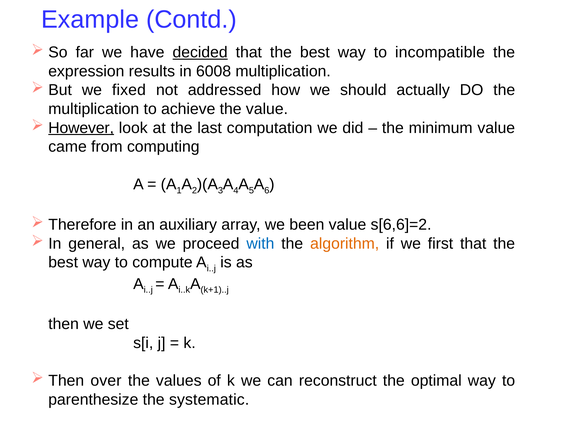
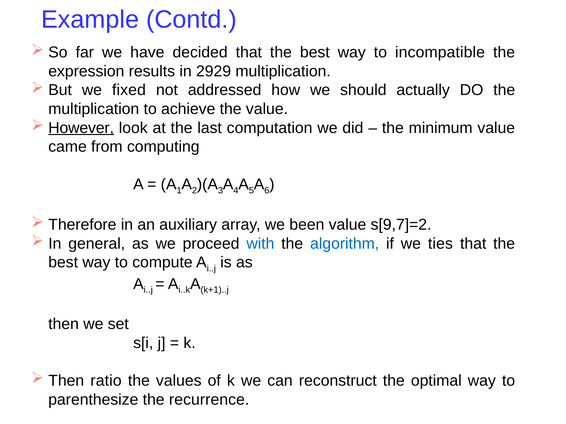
decided underline: present -> none
6008: 6008 -> 2929
s[6,6]=2: s[6,6]=2 -> s[9,7]=2
algorithm colour: orange -> blue
first: first -> ties
over: over -> ratio
systematic: systematic -> recurrence
